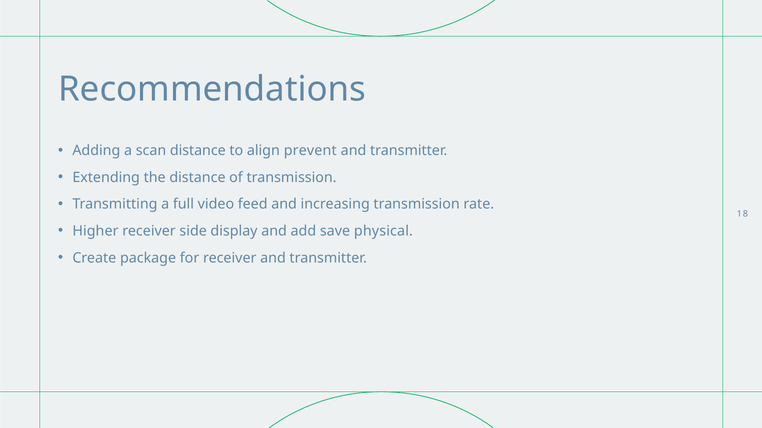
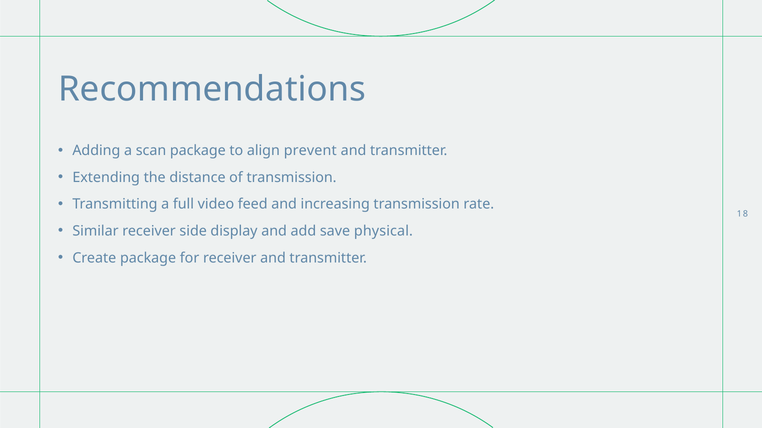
scan distance: distance -> package
Higher: Higher -> Similar
